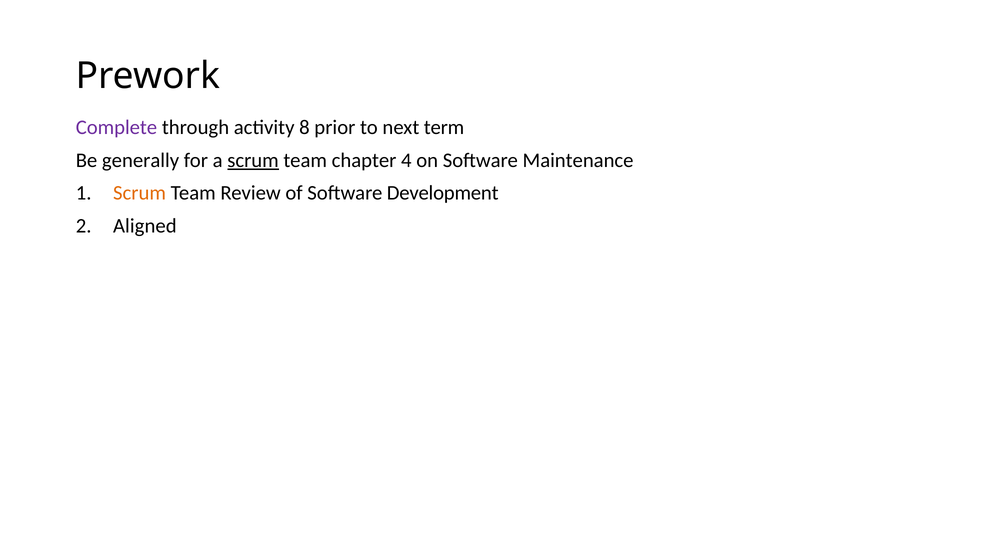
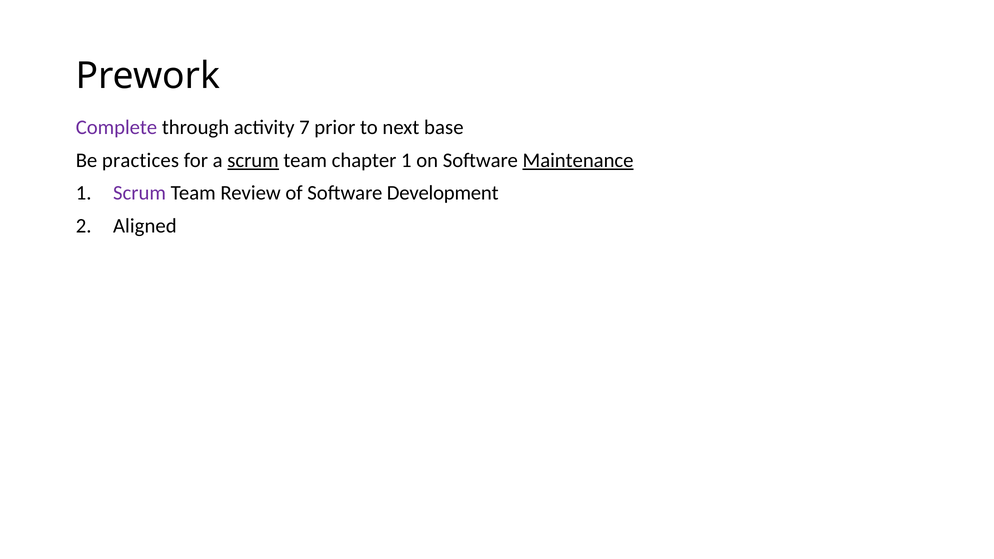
8: 8 -> 7
term: term -> base
generally: generally -> practices
chapter 4: 4 -> 1
Maintenance underline: none -> present
Scrum at (139, 193) colour: orange -> purple
